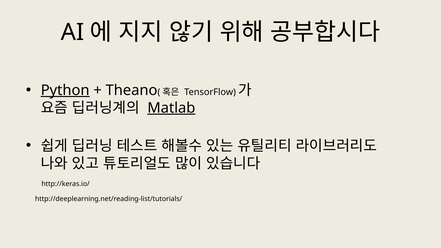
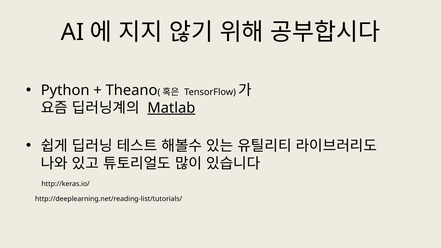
Python underline: present -> none
